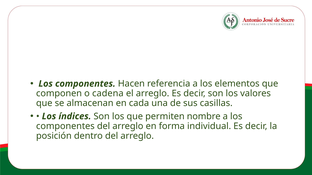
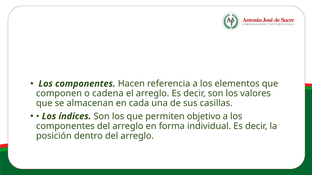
nombre: nombre -> objetivo
